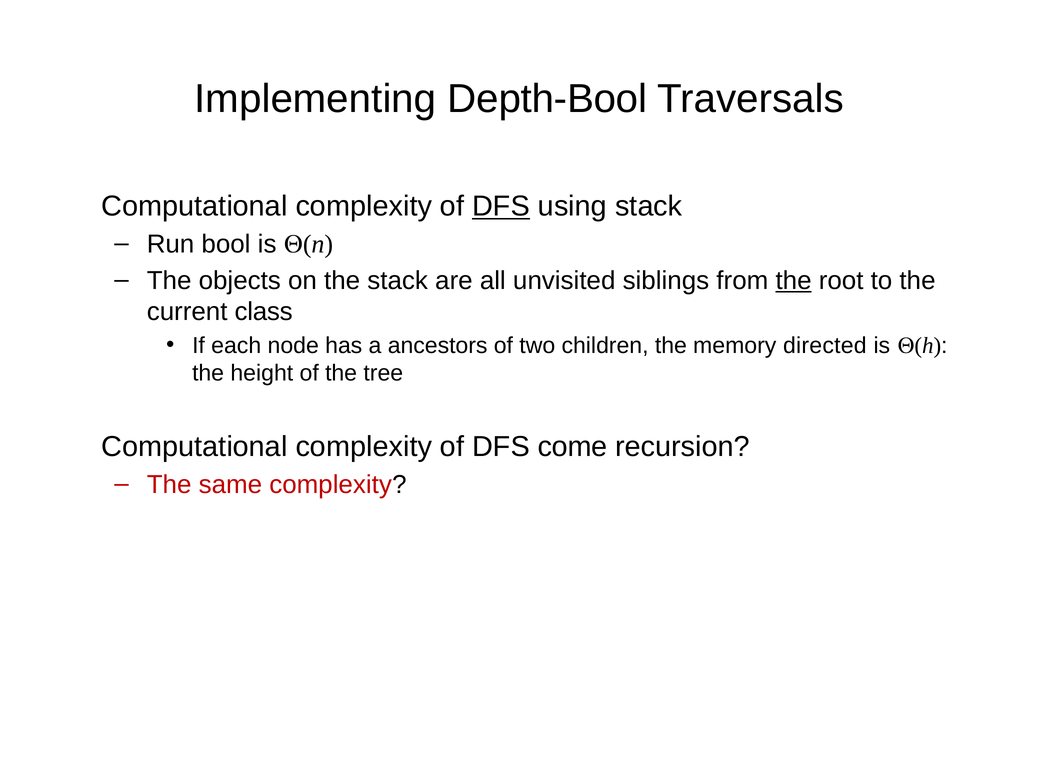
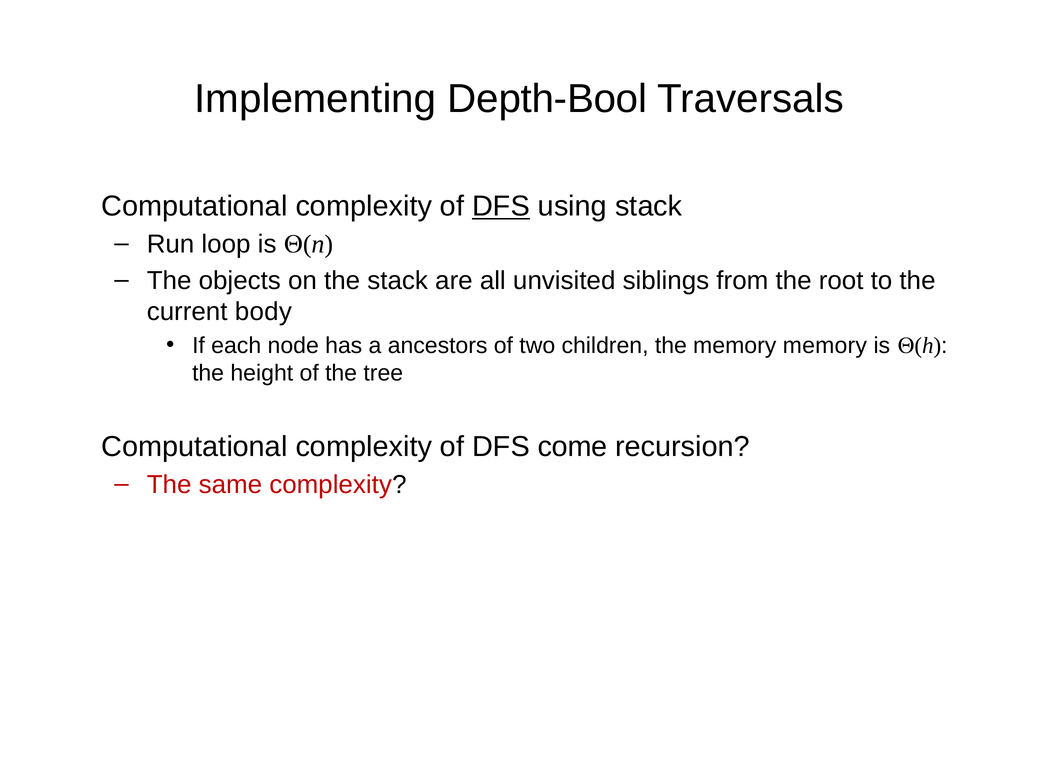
bool: bool -> loop
the at (794, 281) underline: present -> none
class: class -> body
memory directed: directed -> memory
